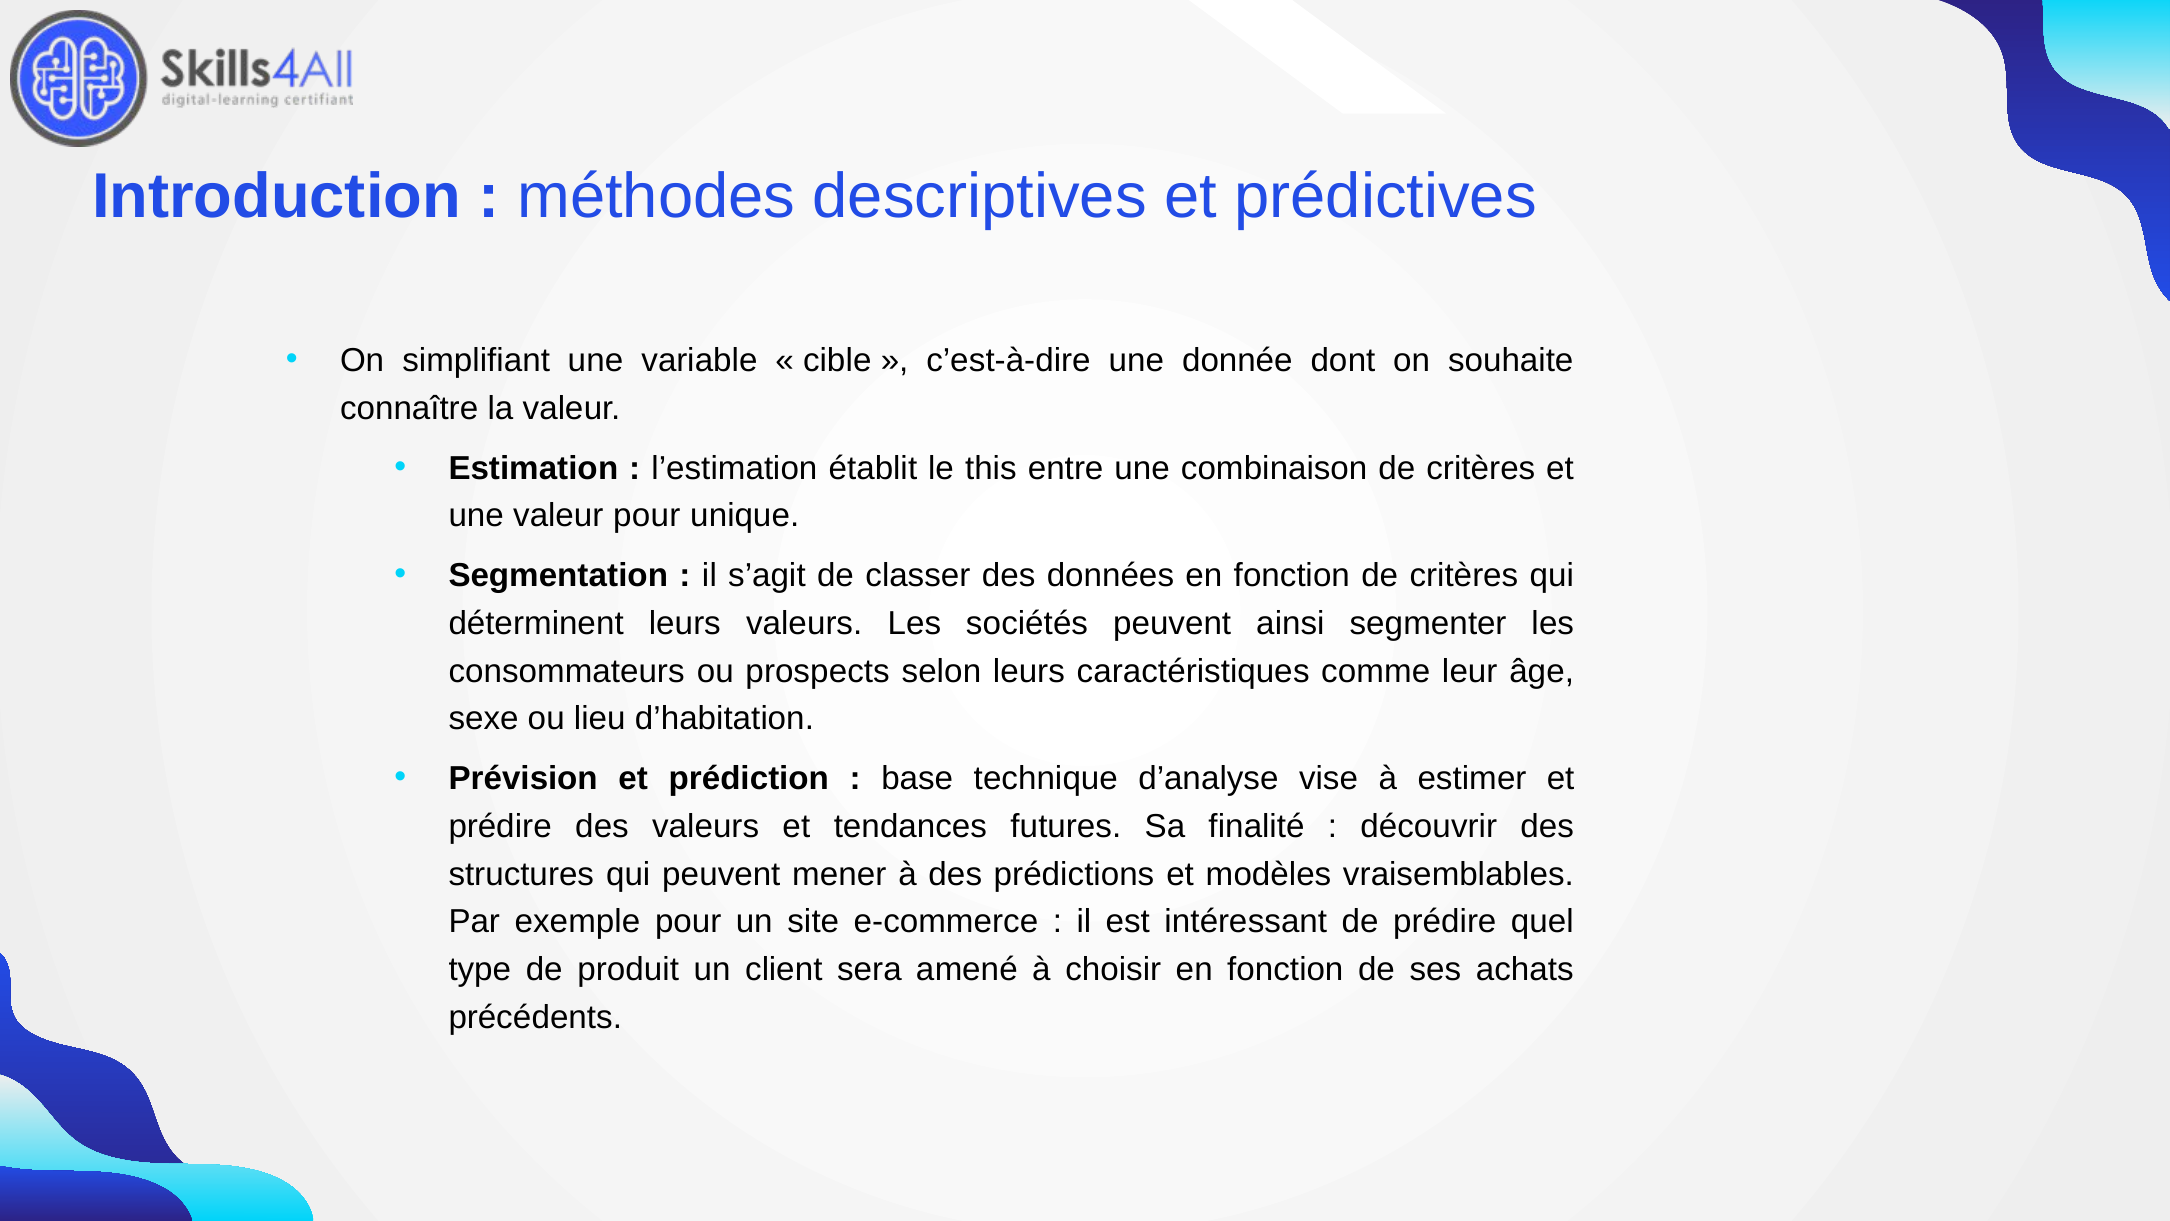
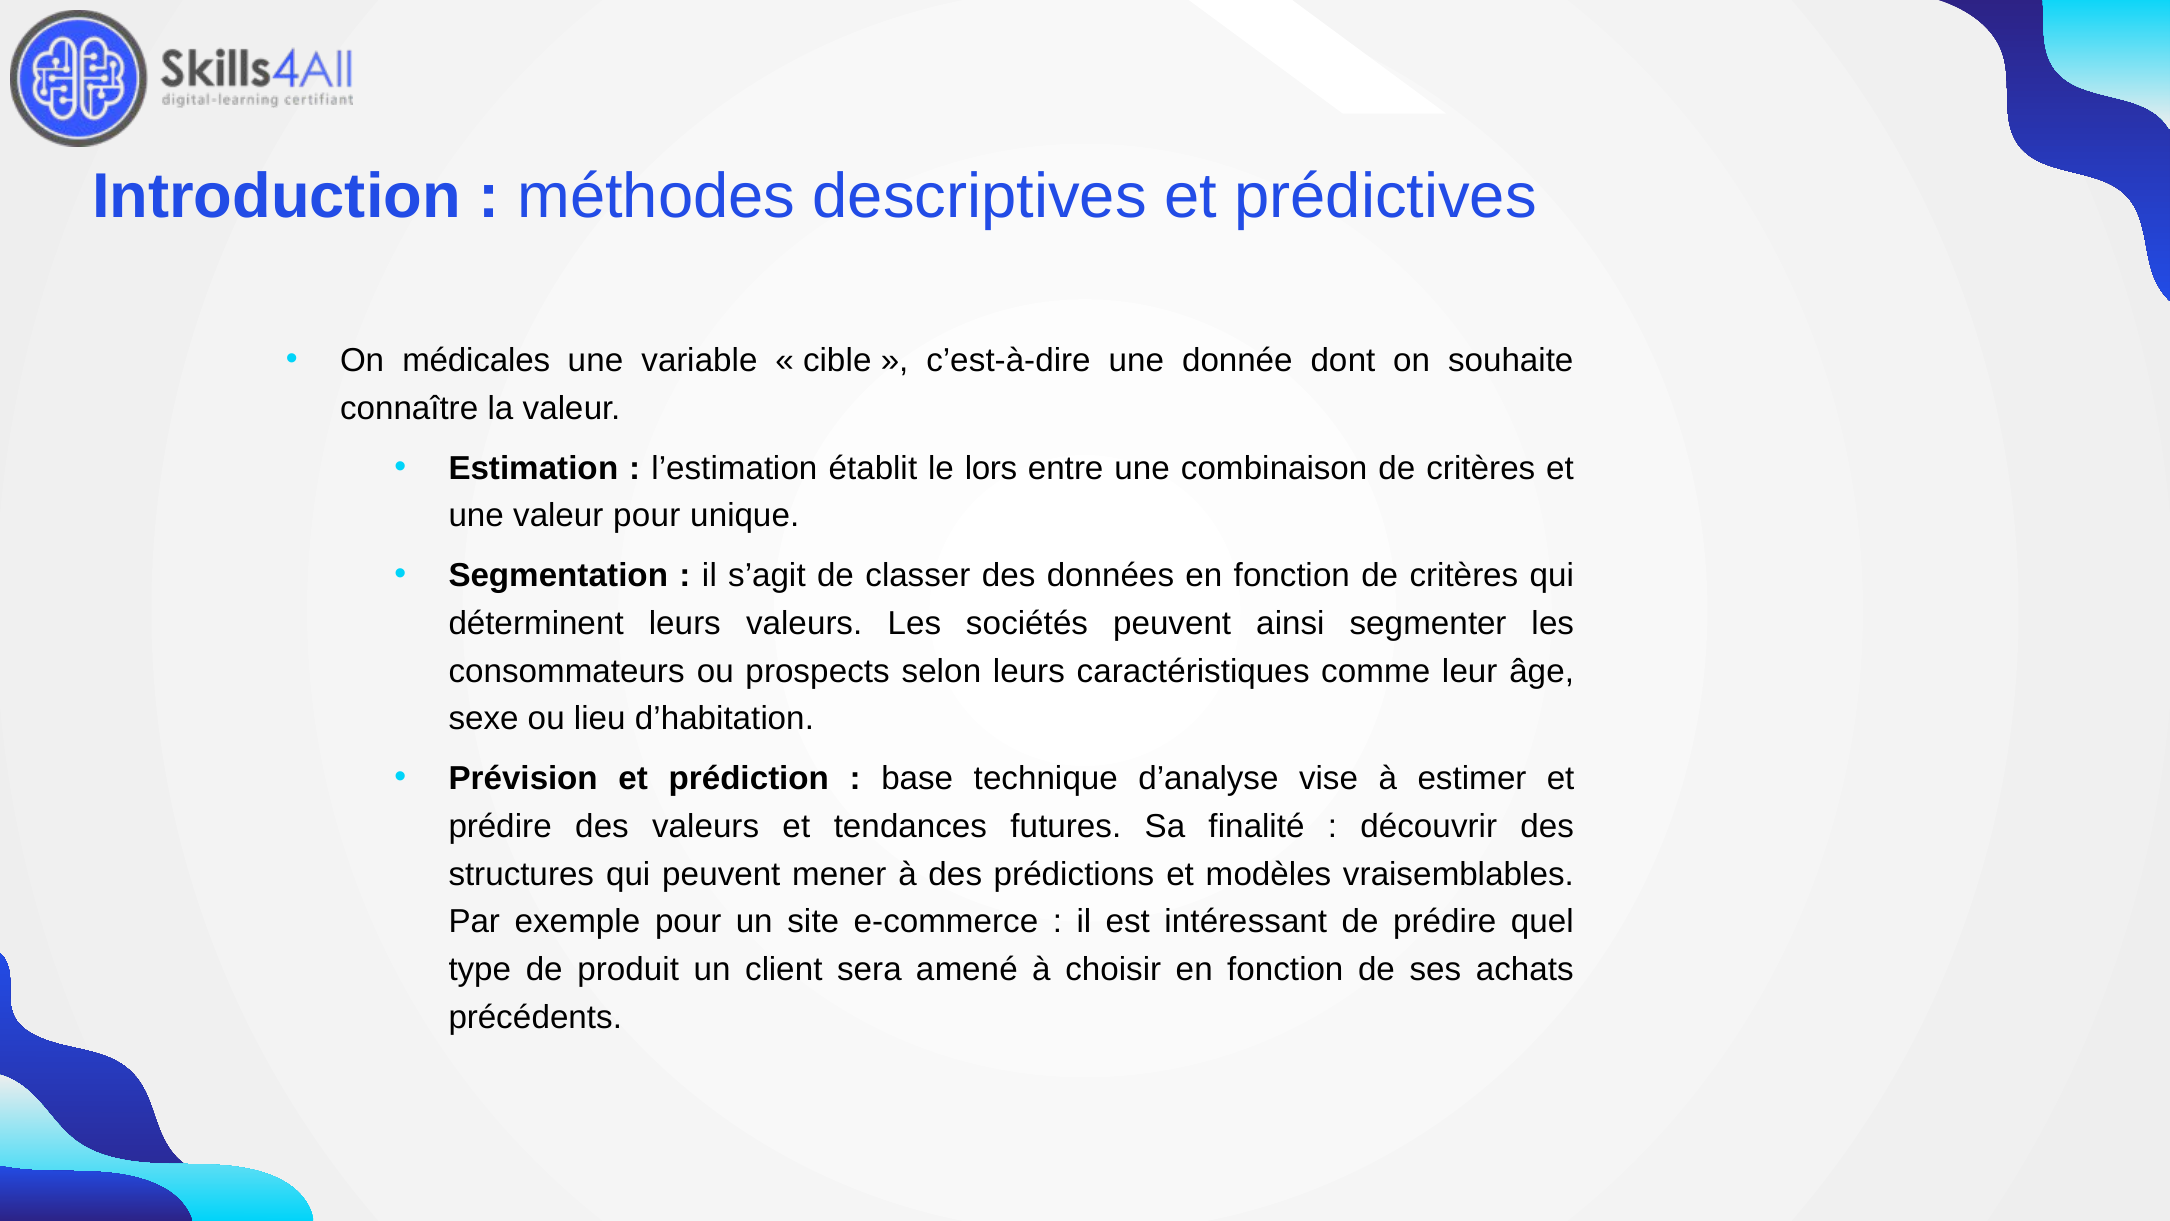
simplifiant: simplifiant -> médicales
this: this -> lors
